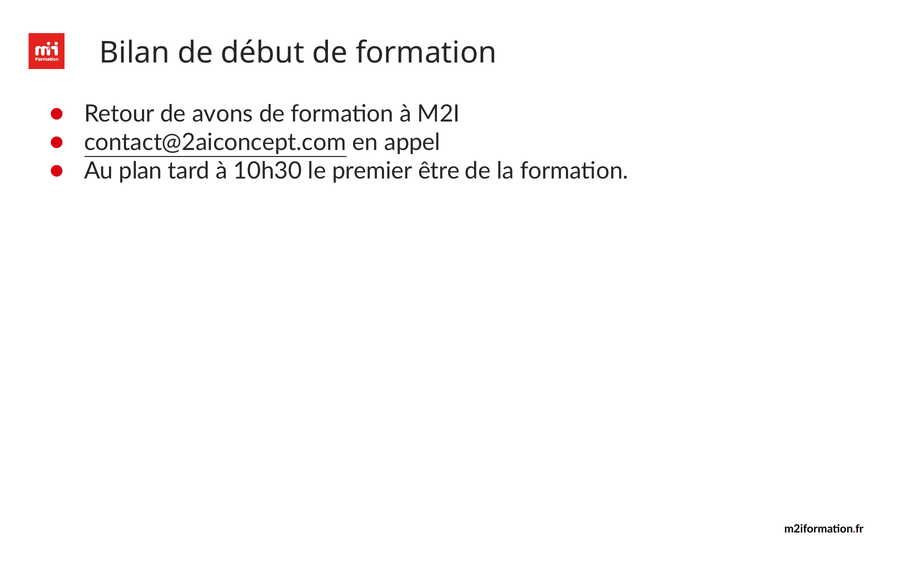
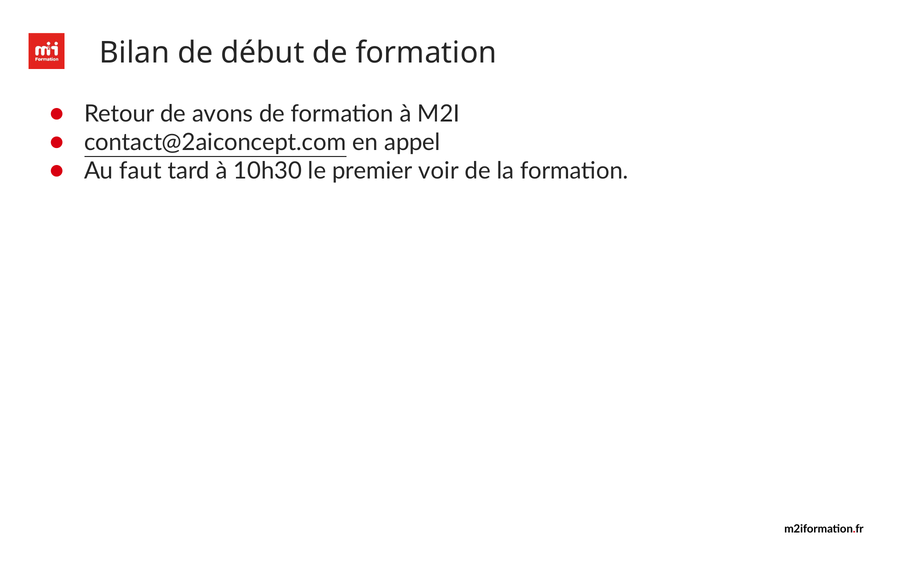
plan: plan -> faut
être: être -> voir
